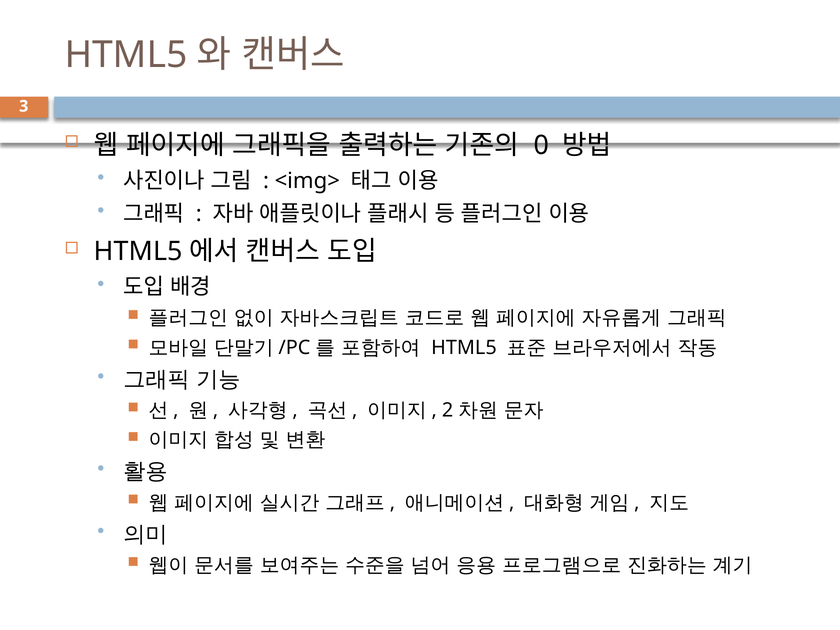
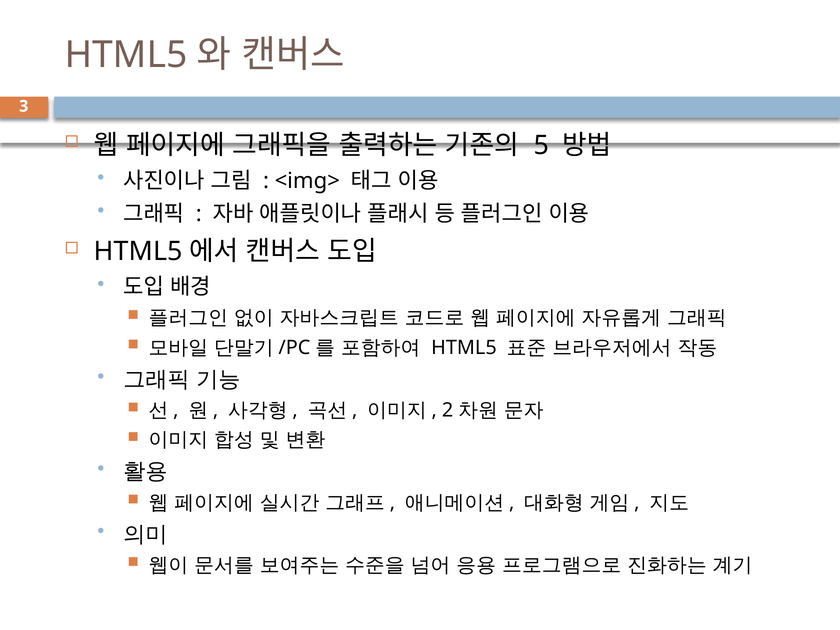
0: 0 -> 5
